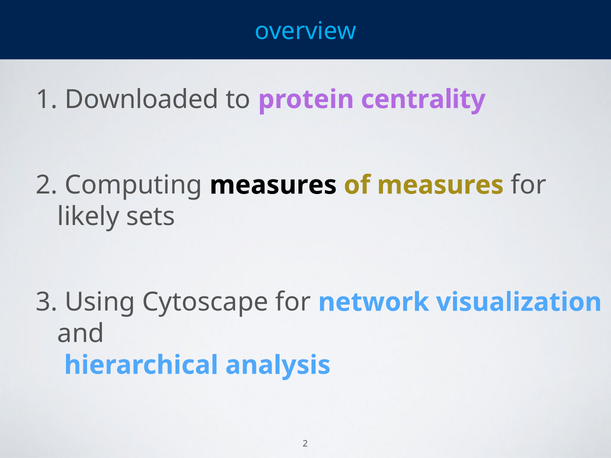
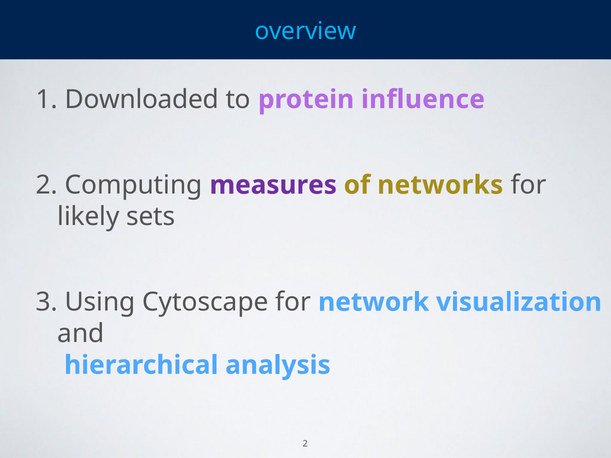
centrality: centrality -> influence
measures at (273, 185) colour: black -> purple
of measures: measures -> networks
